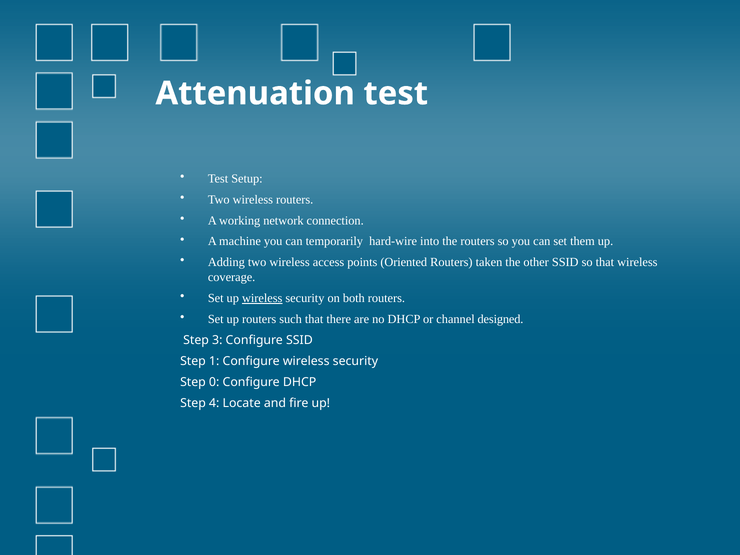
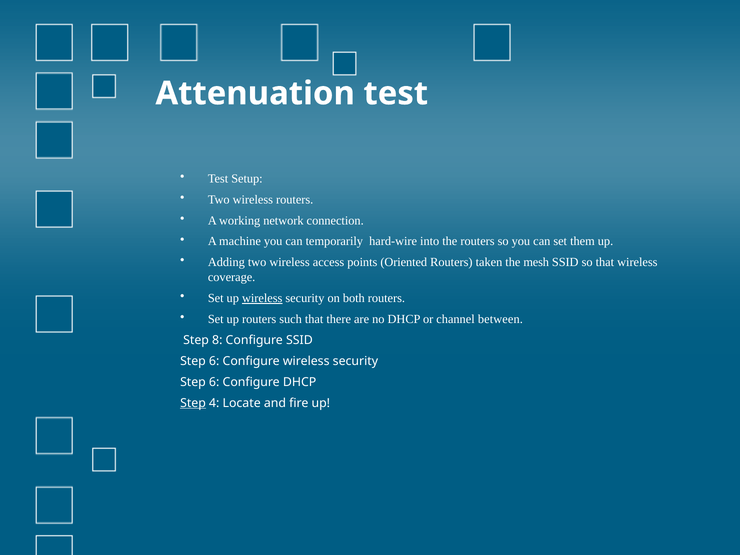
other: other -> mesh
designed: designed -> between
3: 3 -> 8
1 at (214, 361): 1 -> 6
0 at (214, 382): 0 -> 6
Step at (193, 403) underline: none -> present
